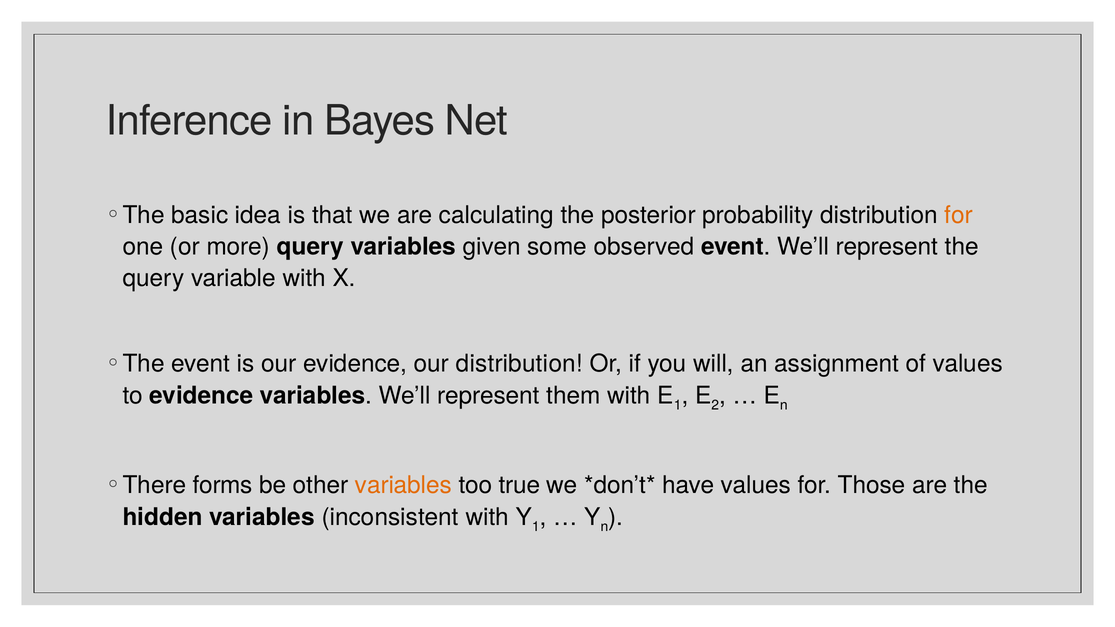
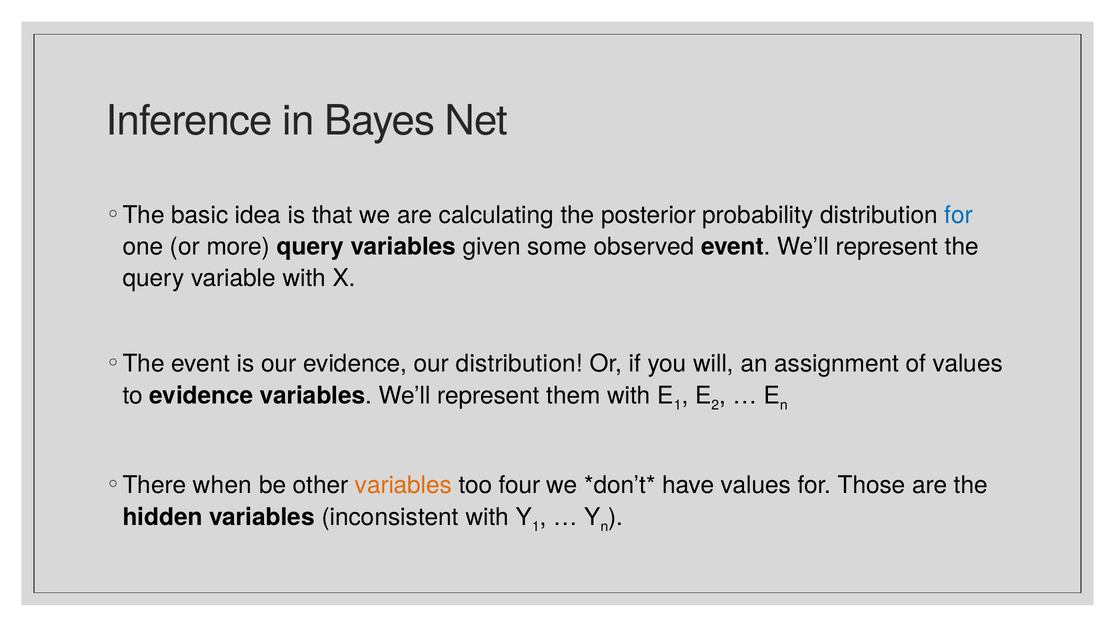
for at (959, 215) colour: orange -> blue
forms: forms -> when
true: true -> four
